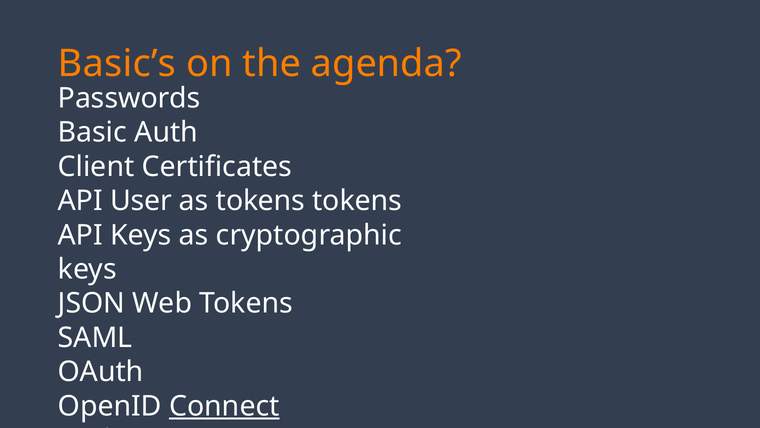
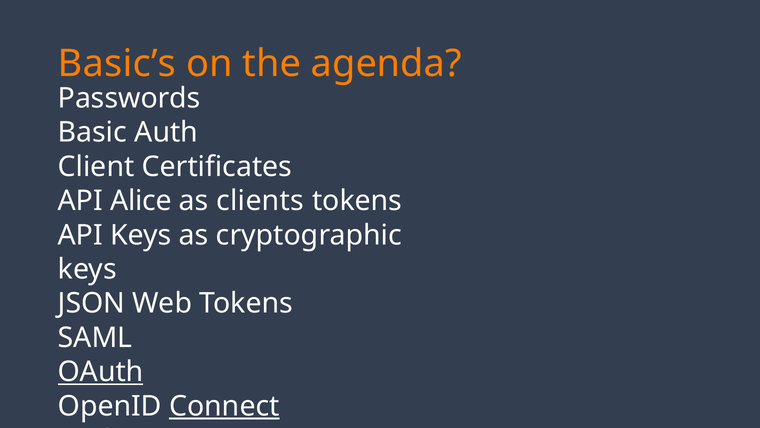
User: User -> Alice
as tokens: tokens -> clients
OAuth underline: none -> present
